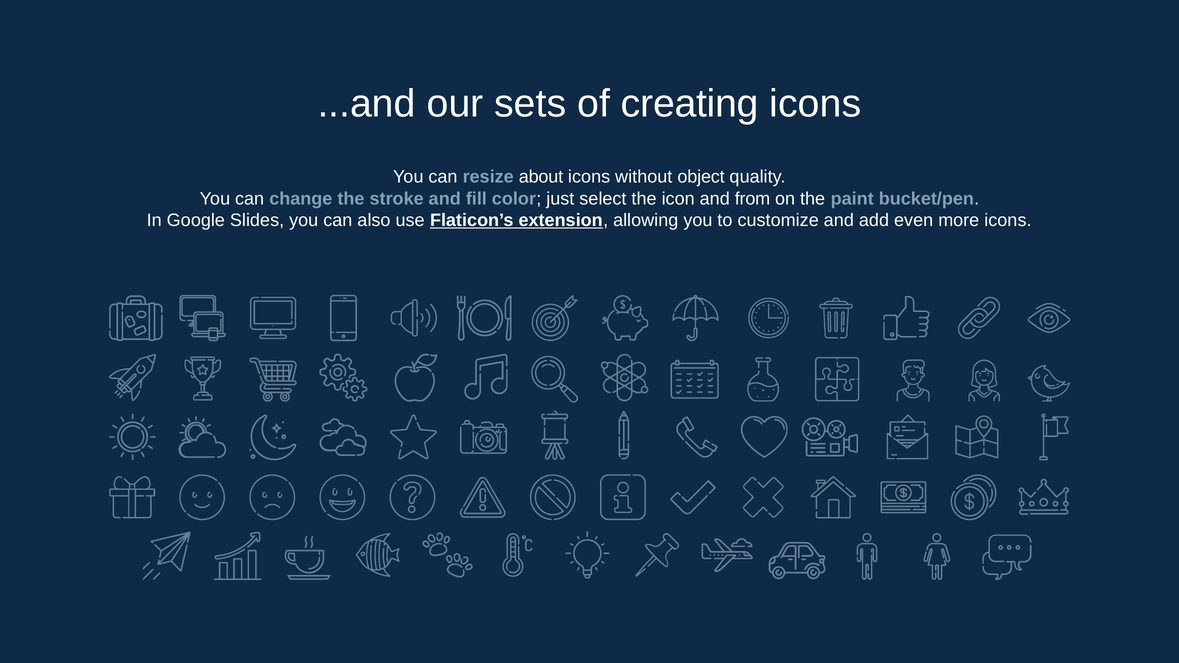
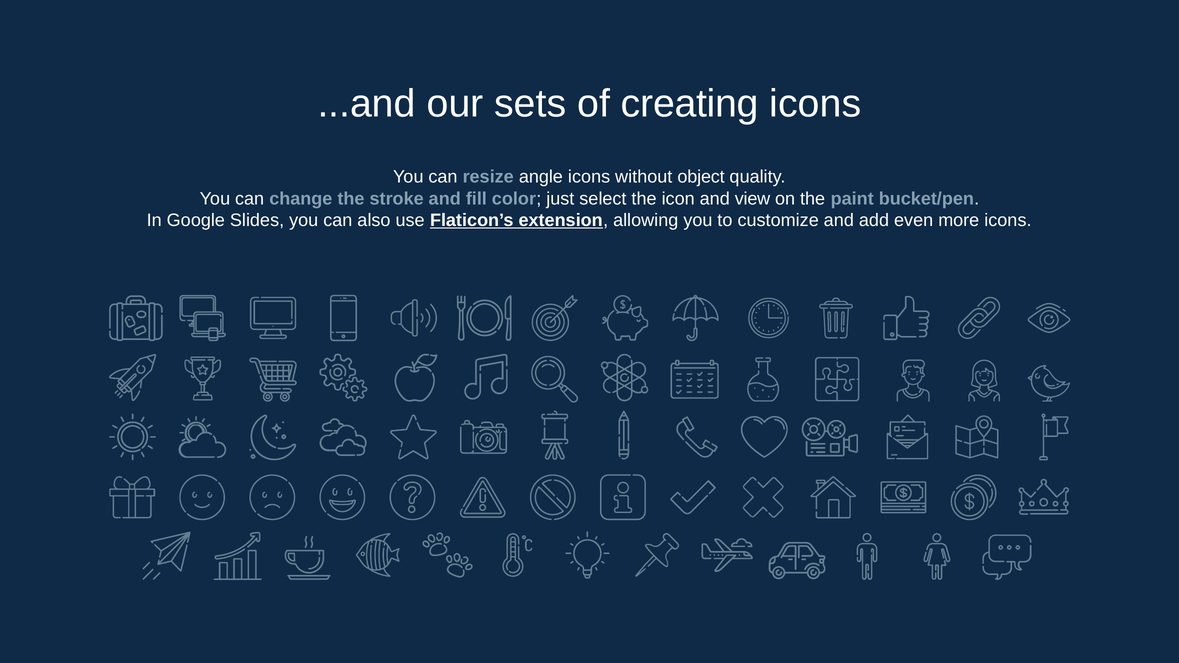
about: about -> angle
from: from -> view
